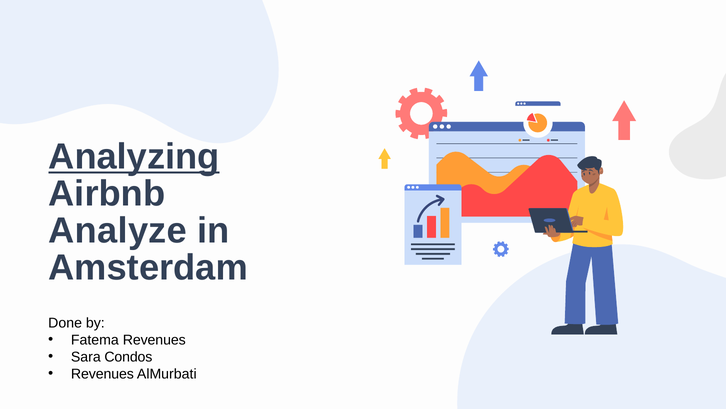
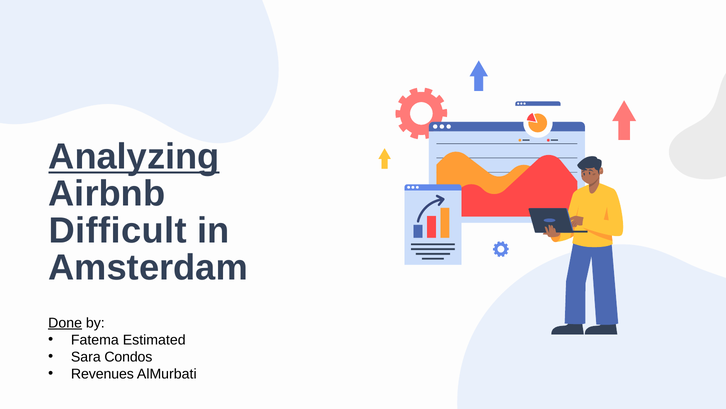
Analyze: Analyze -> Difficult
Done underline: none -> present
Fatema Revenues: Revenues -> Estimated
